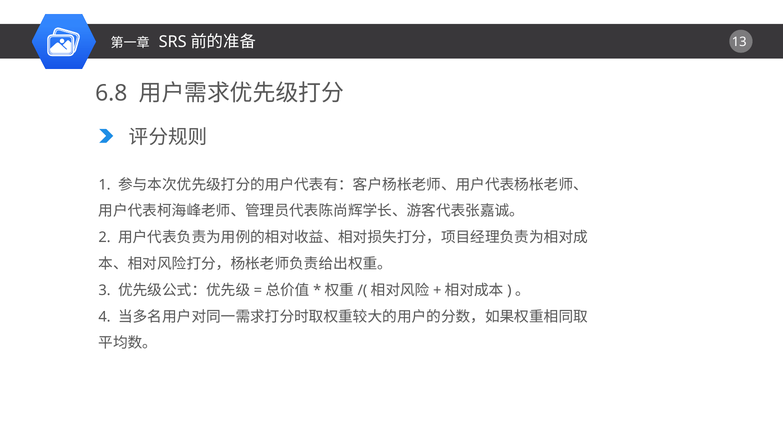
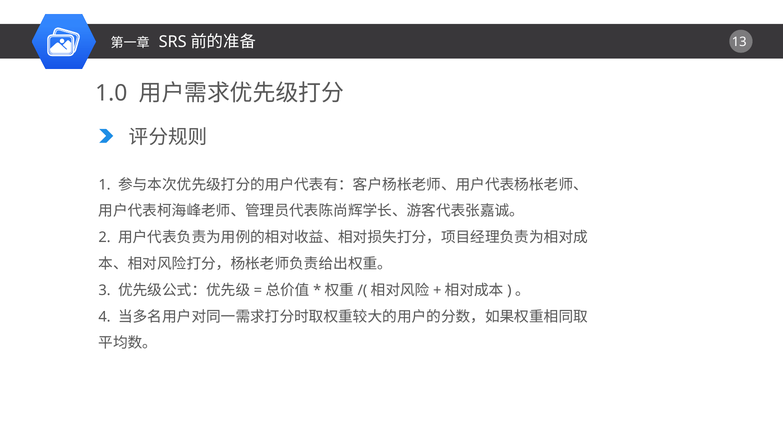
6.8: 6.8 -> 1.0
